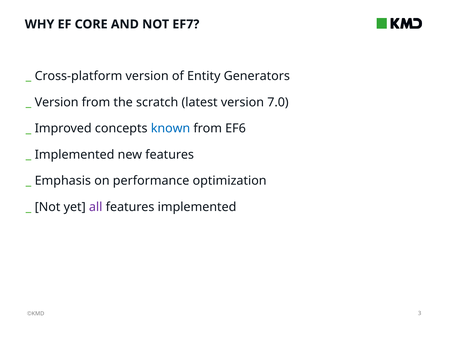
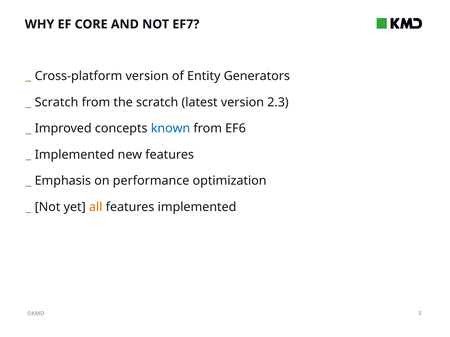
Version at (57, 102): Version -> Scratch
7.0: 7.0 -> 2.3
all colour: purple -> orange
